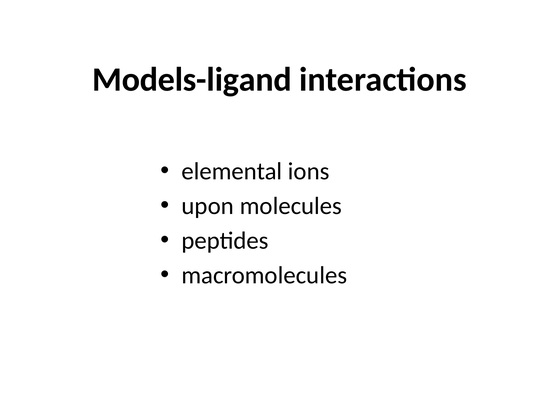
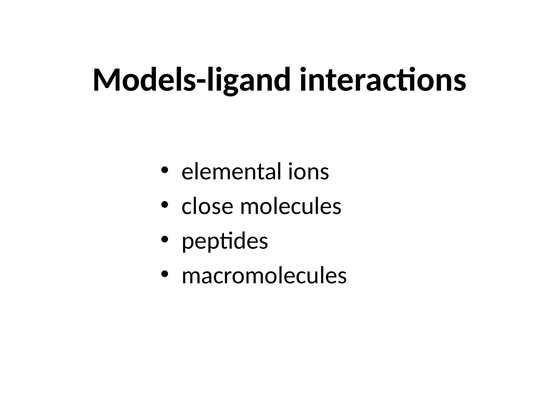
upon: upon -> close
